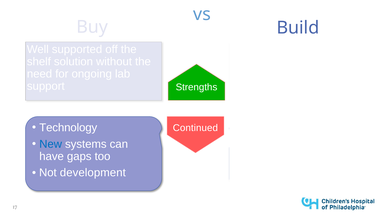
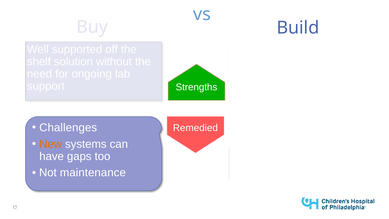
Technology: Technology -> Challenges
Continued at (195, 128): Continued -> Remedied
New colour: blue -> orange
Not development: development -> maintenance
